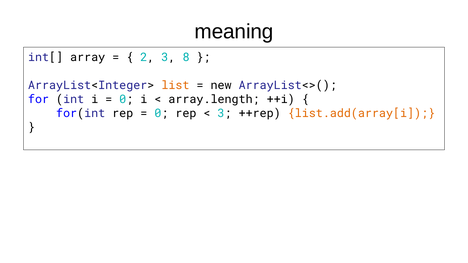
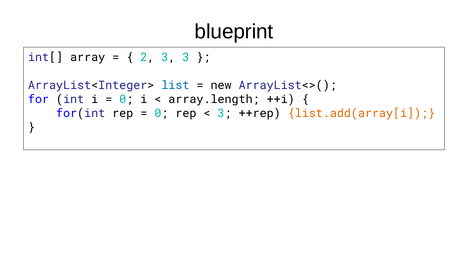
meaning: meaning -> blueprint
3 8: 8 -> 3
list colour: orange -> blue
